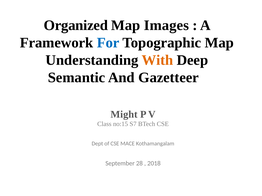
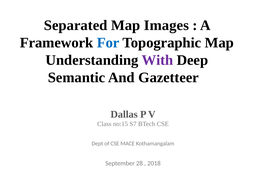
Organized: Organized -> Separated
With colour: orange -> purple
Might: Might -> Dallas
